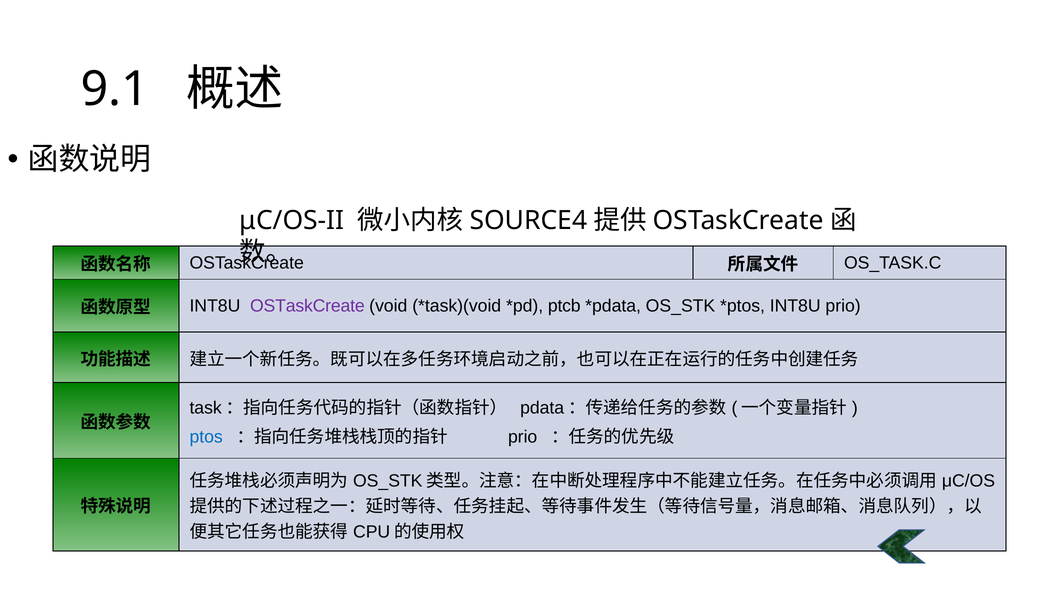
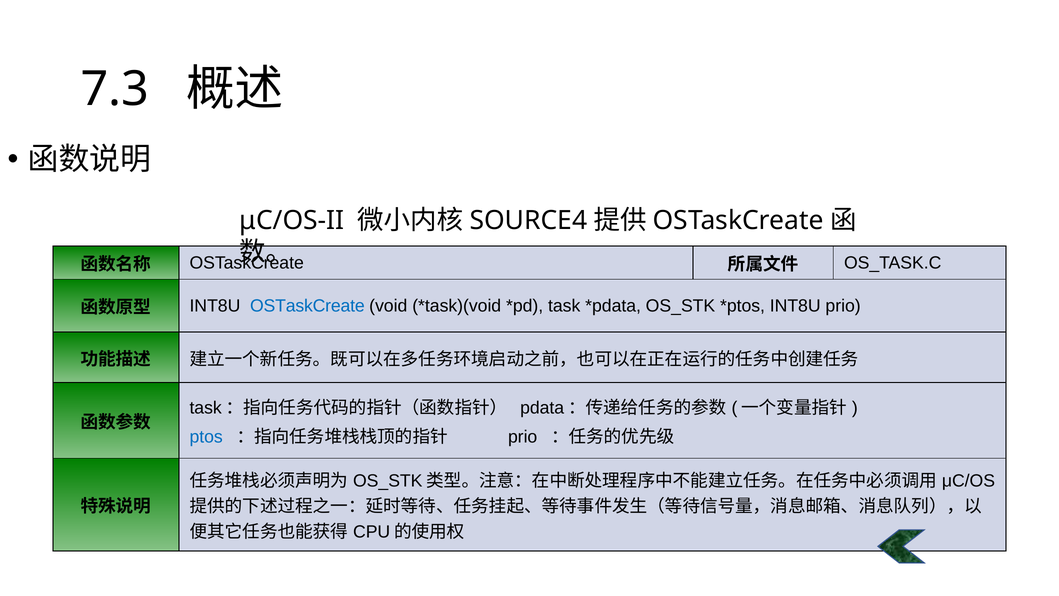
9.1: 9.1 -> 7.3
OSTaskCreate at (307, 306) colour: purple -> blue
ptcb: ptcb -> task
